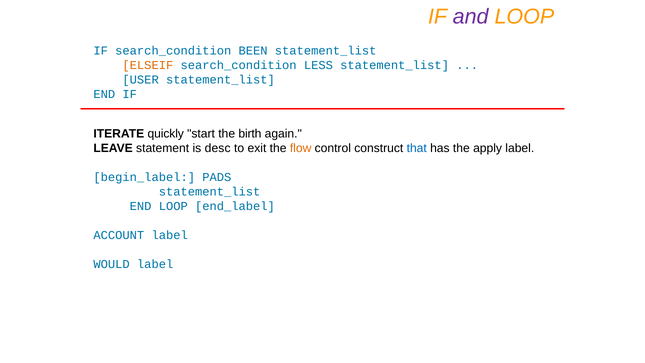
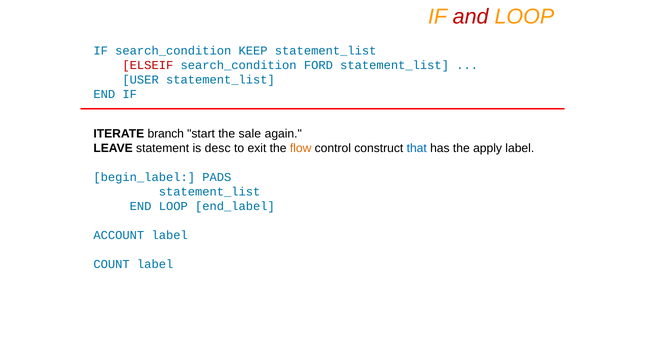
and colour: purple -> red
BEEN: BEEN -> KEEP
ELSEIF colour: orange -> red
LESS: LESS -> FORD
quickly: quickly -> branch
birth: birth -> sale
WOULD: WOULD -> COUNT
